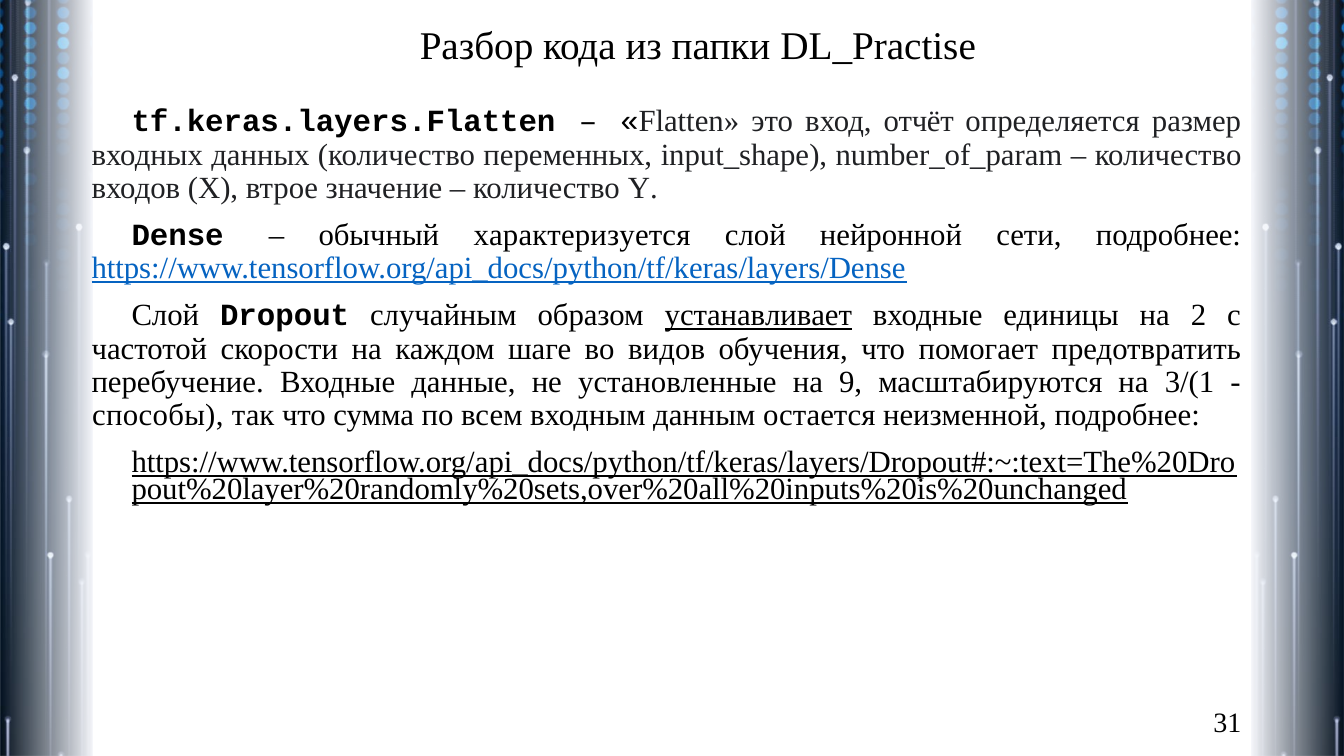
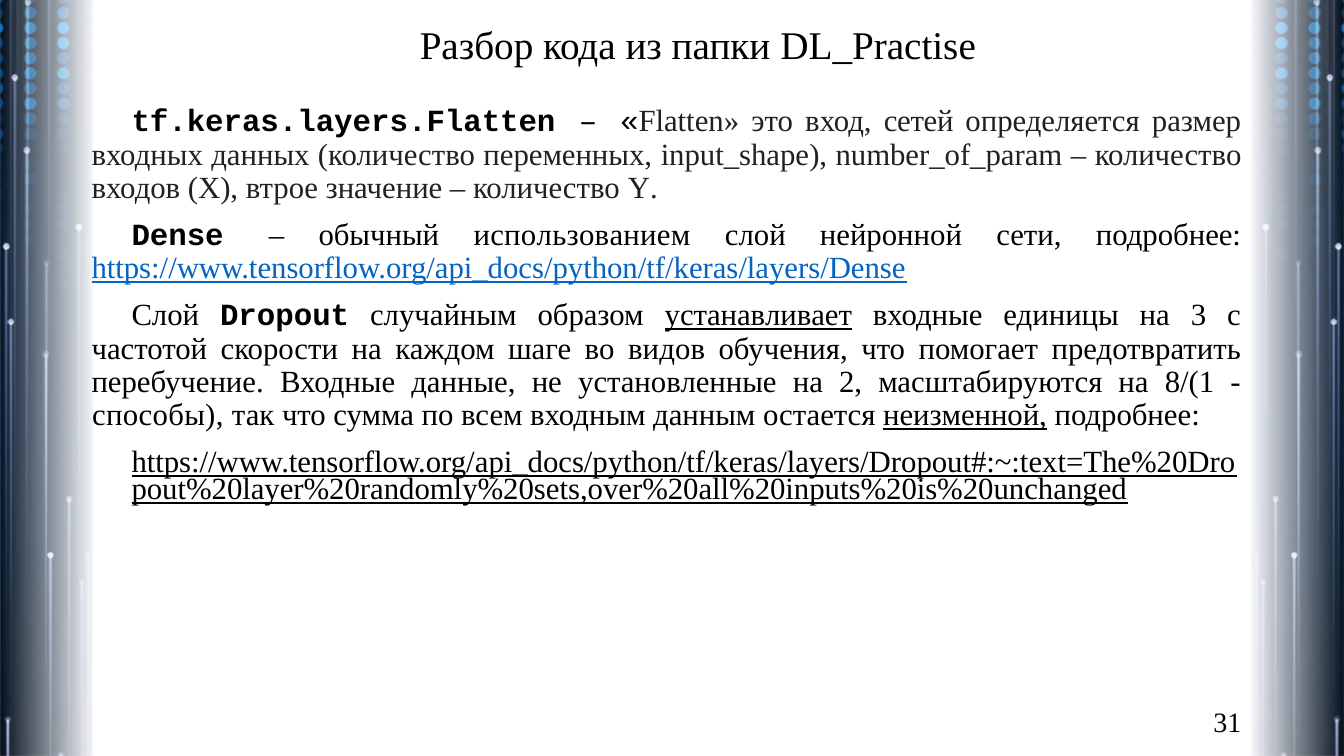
отчёт: отчёт -> сетей
характеризуется: характеризуется -> использованием
2: 2 -> 3
9: 9 -> 2
3/(1: 3/(1 -> 8/(1
неизменной underline: none -> present
